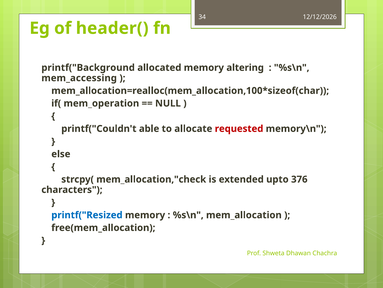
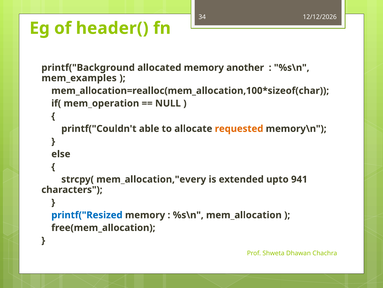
altering: altering -> another
mem_accessing: mem_accessing -> mem_examples
requested colour: red -> orange
mem_allocation,"check: mem_allocation,"check -> mem_allocation,"every
376: 376 -> 941
